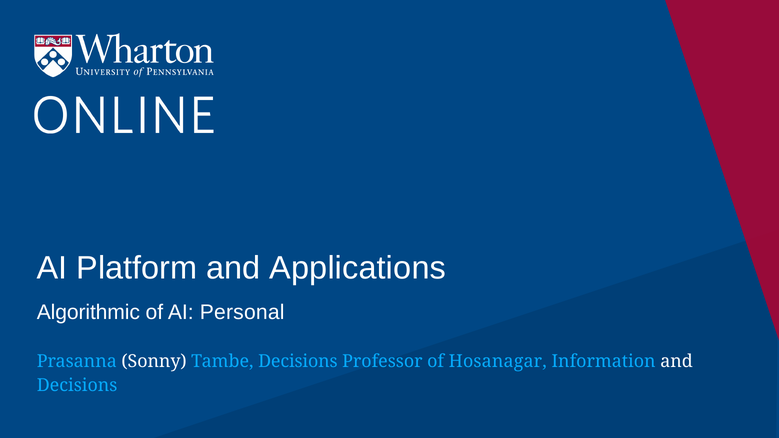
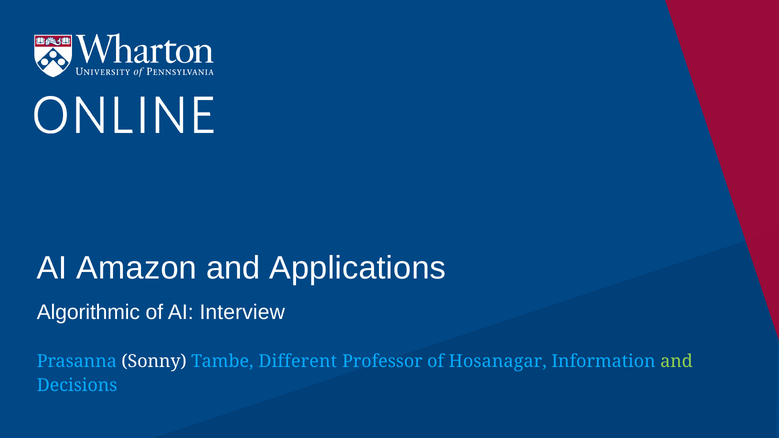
Platform: Platform -> Amazon
Personal: Personal -> Interview
Tambe Decisions: Decisions -> Different
and at (677, 361) colour: white -> light green
